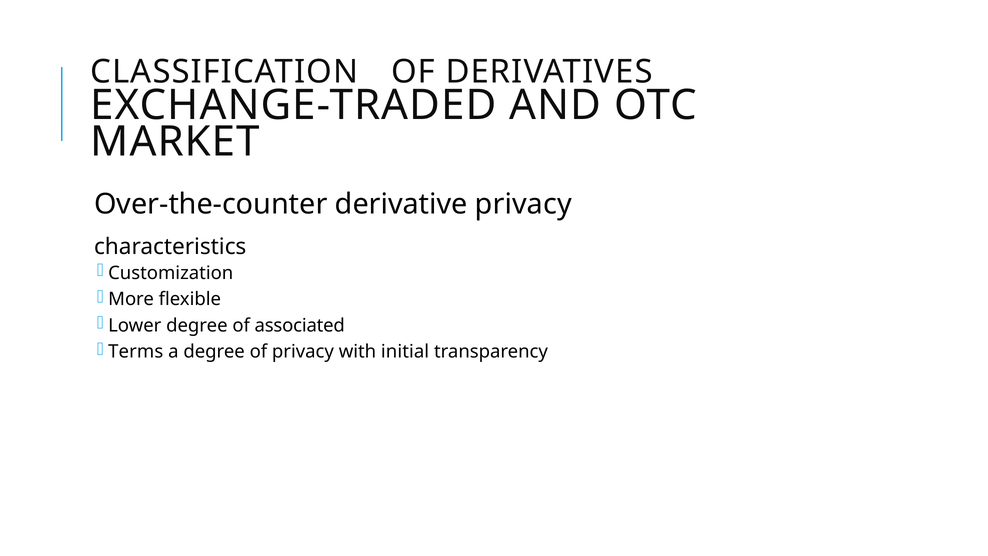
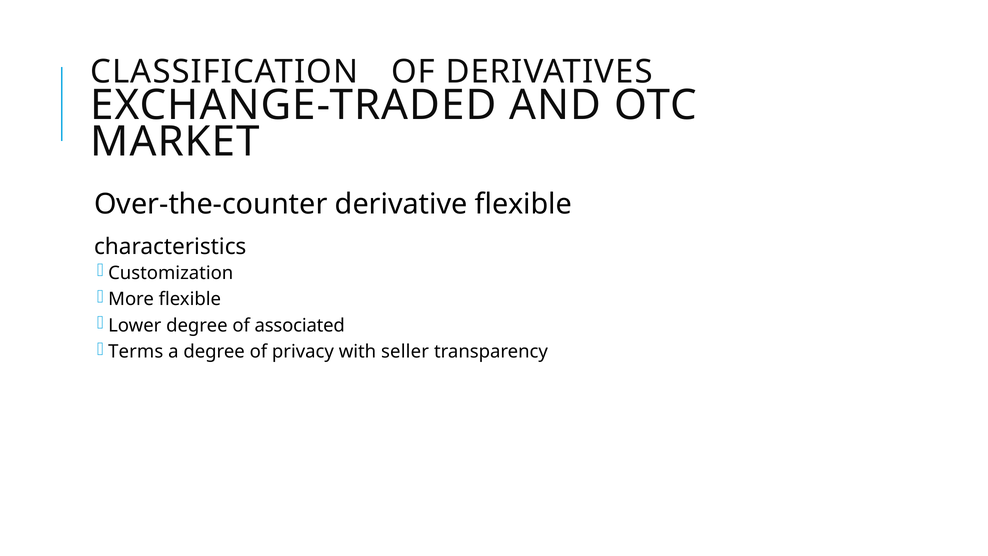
derivative privacy: privacy -> flexible
initial: initial -> seller
